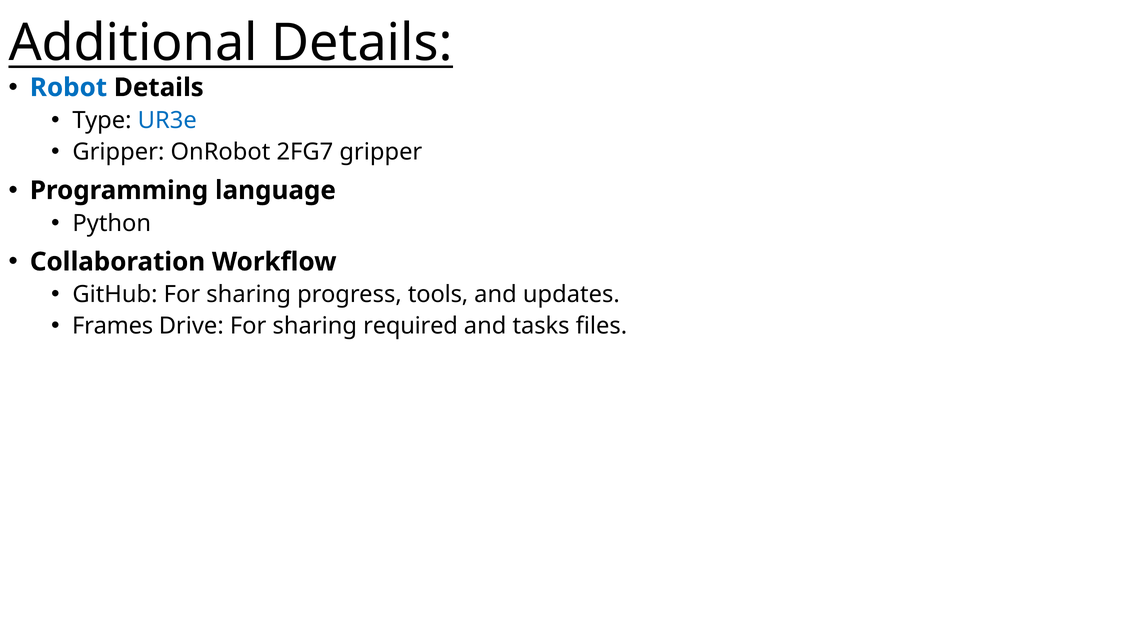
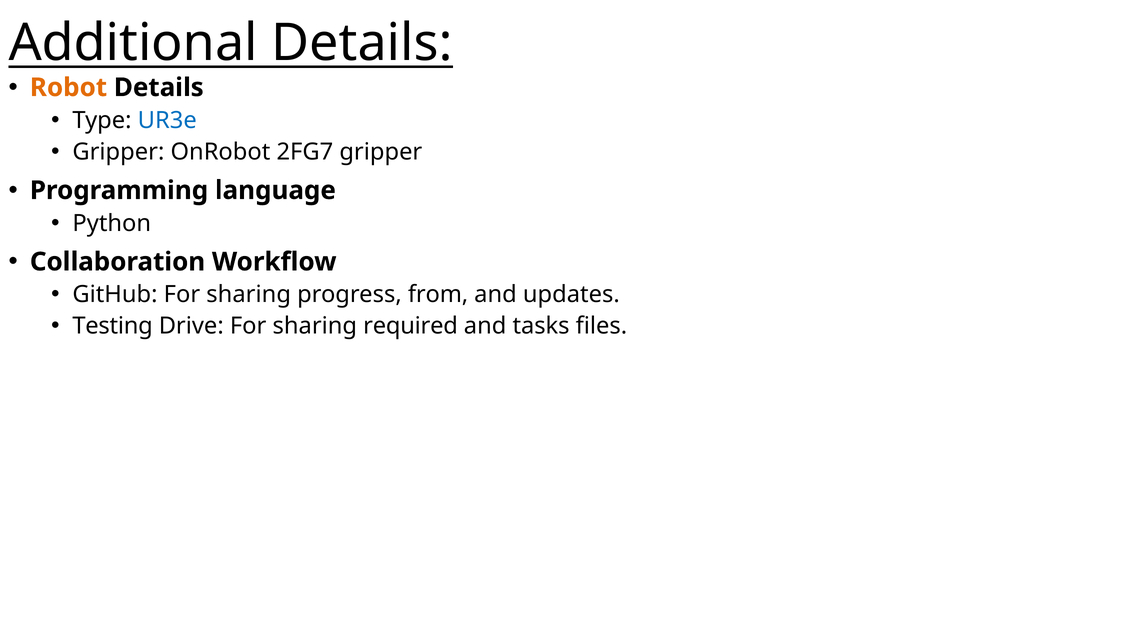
Robot colour: blue -> orange
tools: tools -> from
Frames: Frames -> Testing
